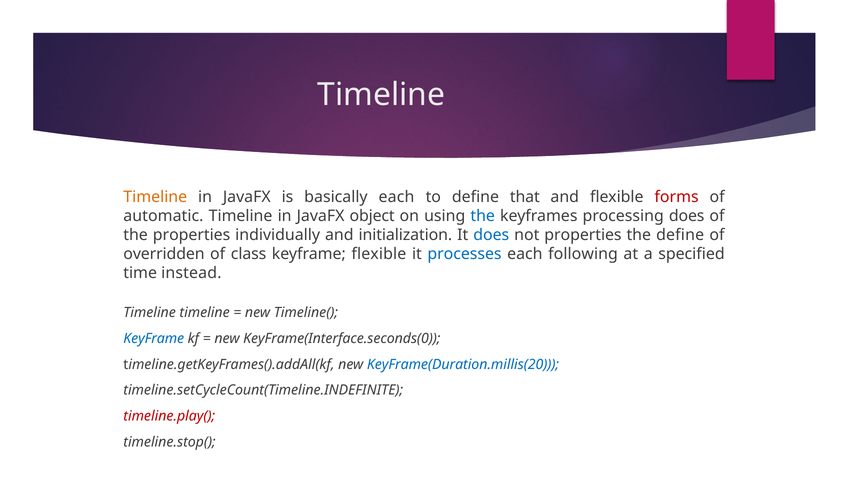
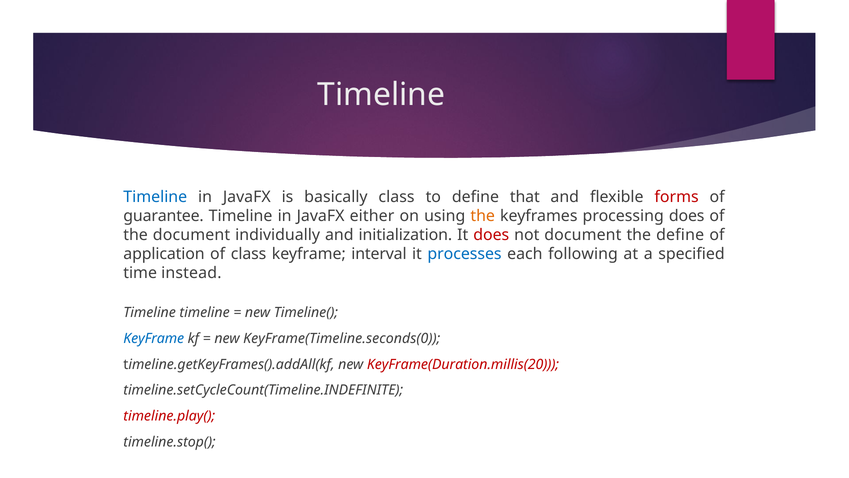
Timeline at (155, 197) colour: orange -> blue
basically each: each -> class
automatic: automatic -> guarantee
object: object -> either
the at (483, 216) colour: blue -> orange
the properties: properties -> document
does at (491, 235) colour: blue -> red
not properties: properties -> document
overridden: overridden -> application
keyframe flexible: flexible -> interval
KeyFrame(Interface.seconds(0: KeyFrame(Interface.seconds(0 -> KeyFrame(Timeline.seconds(0
KeyFrame(Duration.millis(20 colour: blue -> red
